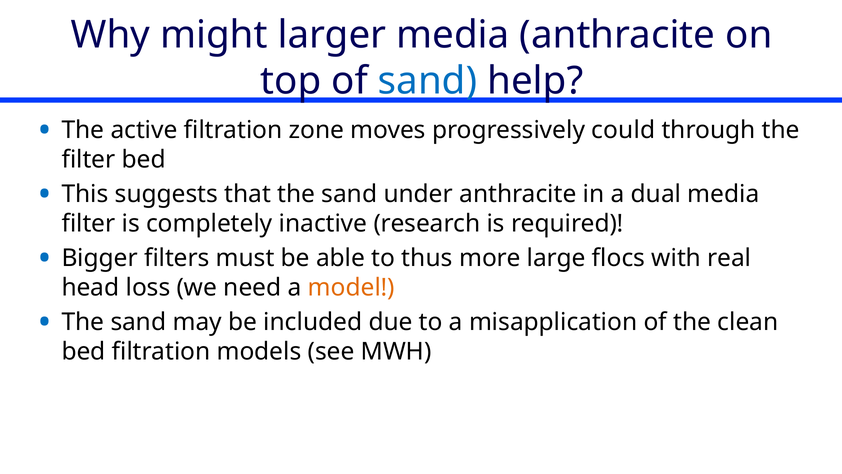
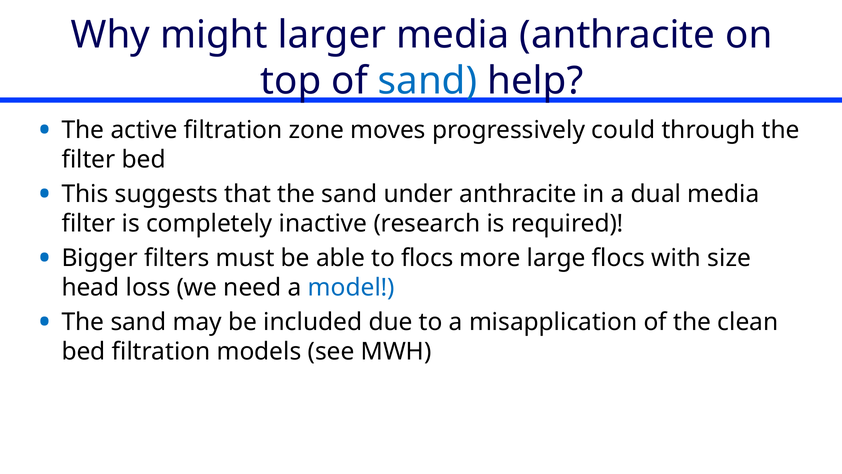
to thus: thus -> flocs
real: real -> size
model colour: orange -> blue
